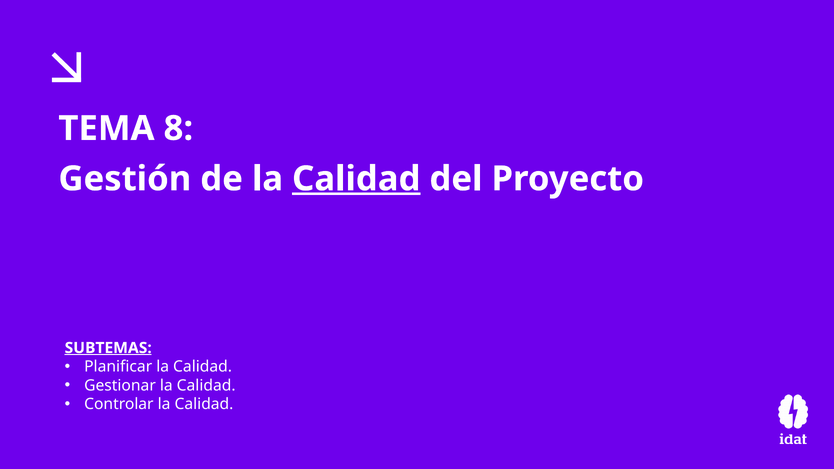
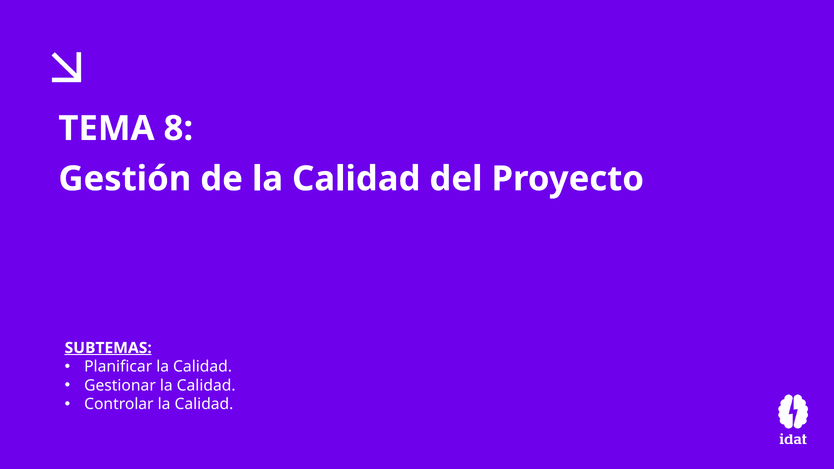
Calidad at (356, 179) underline: present -> none
